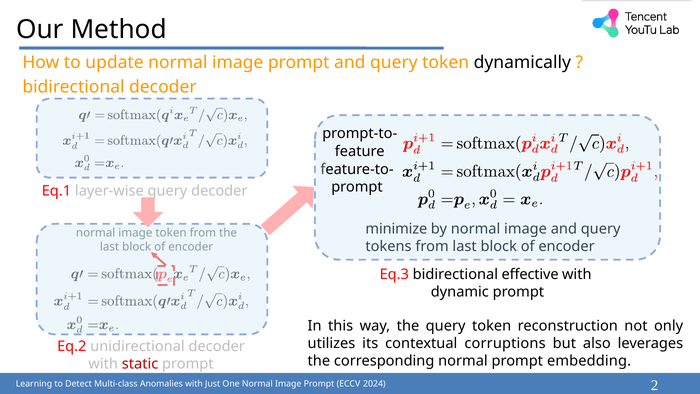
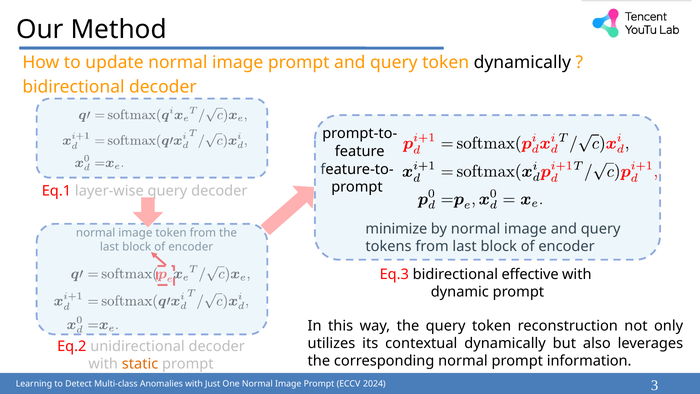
contextual corruptions: corruptions -> dynamically
embedding: embedding -> information
static colour: red -> orange
2: 2 -> 3
